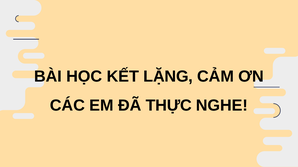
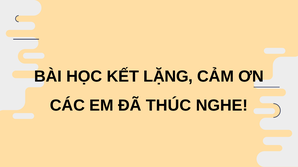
THỰC: THỰC -> THÚC
